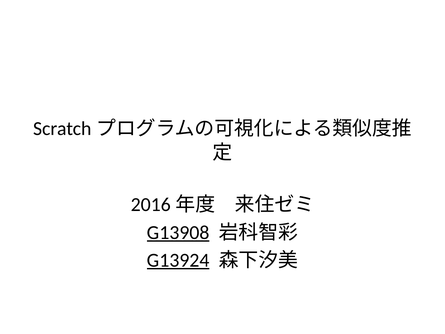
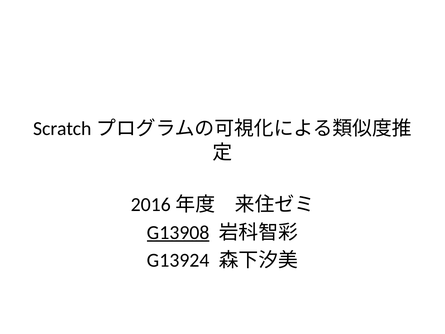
G13924 underline: present -> none
